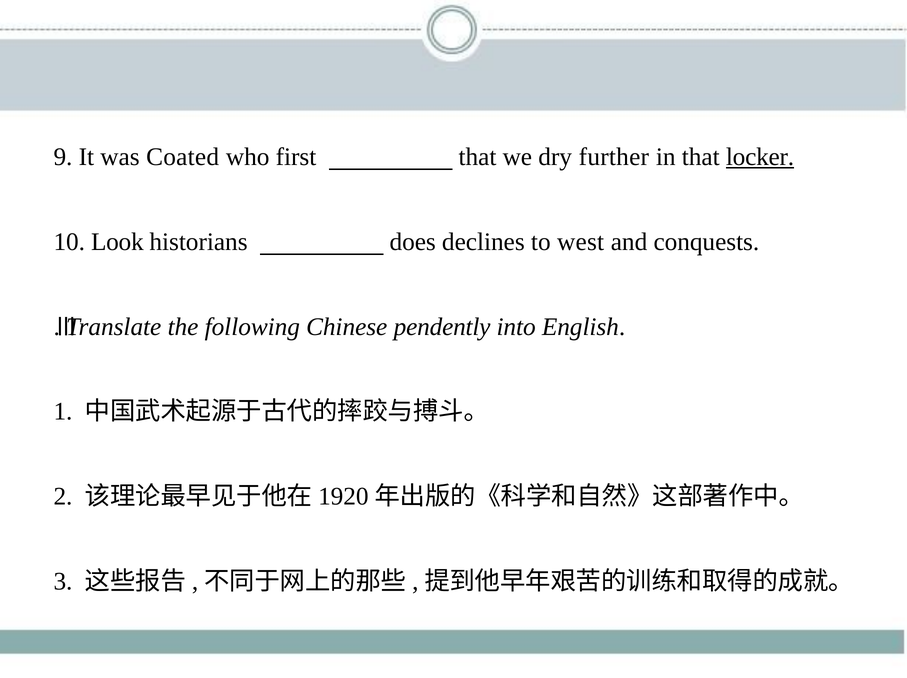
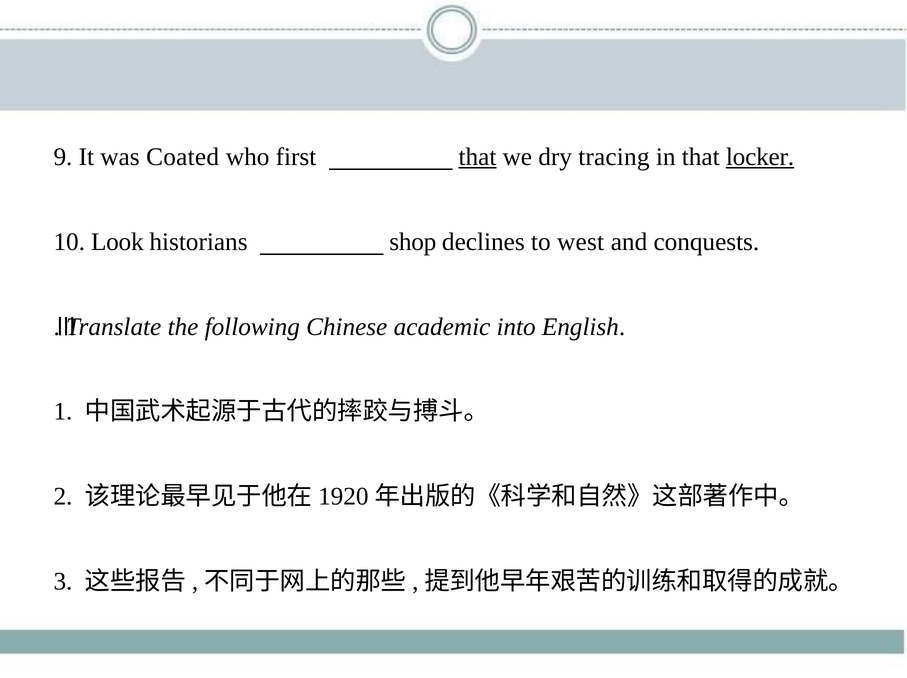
that at (477, 157) underline: none -> present
further: further -> tracing
does: does -> shop
pendently: pendently -> academic
